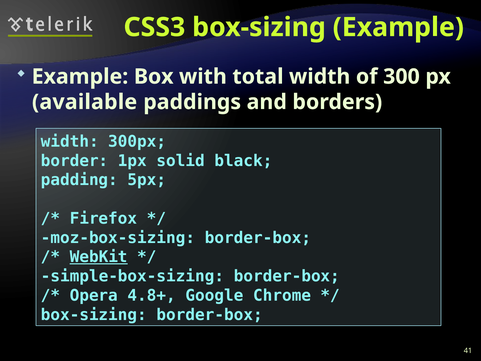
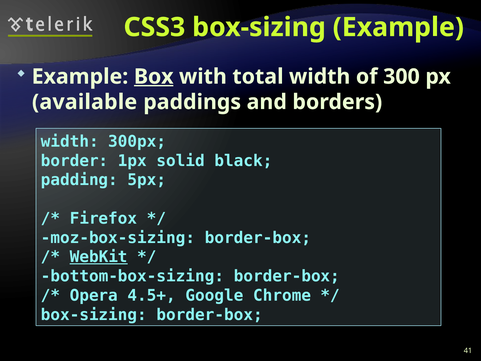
Box underline: none -> present
simple-box-sizing: simple-box-sizing -> bottom-box-sizing
4.8+: 4.8+ -> 4.5+
